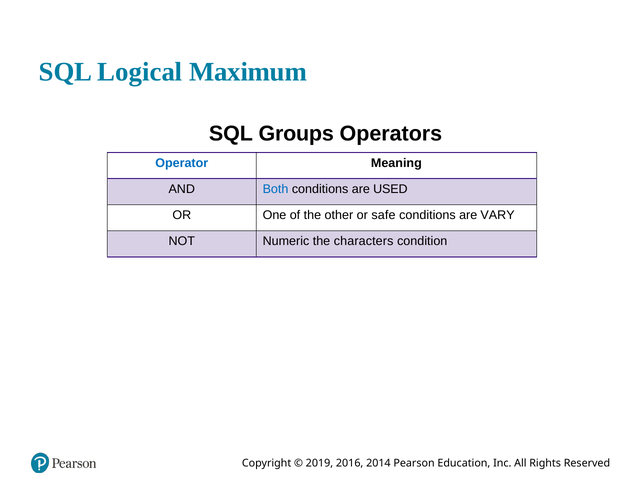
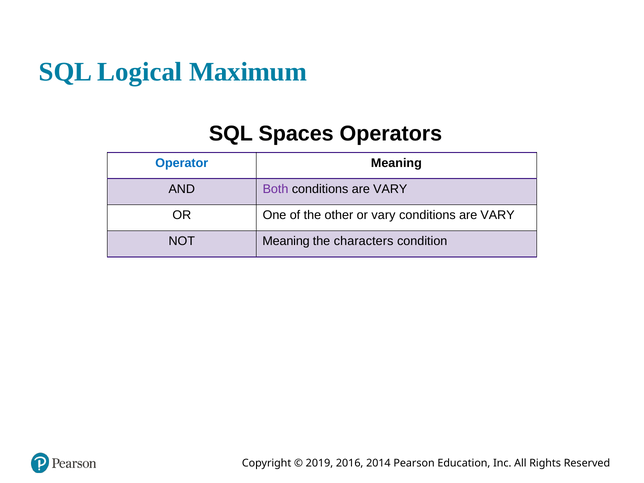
Groups: Groups -> Spaces
Both colour: blue -> purple
USED at (390, 189): USED -> VARY
or safe: safe -> vary
NOT Numeric: Numeric -> Meaning
